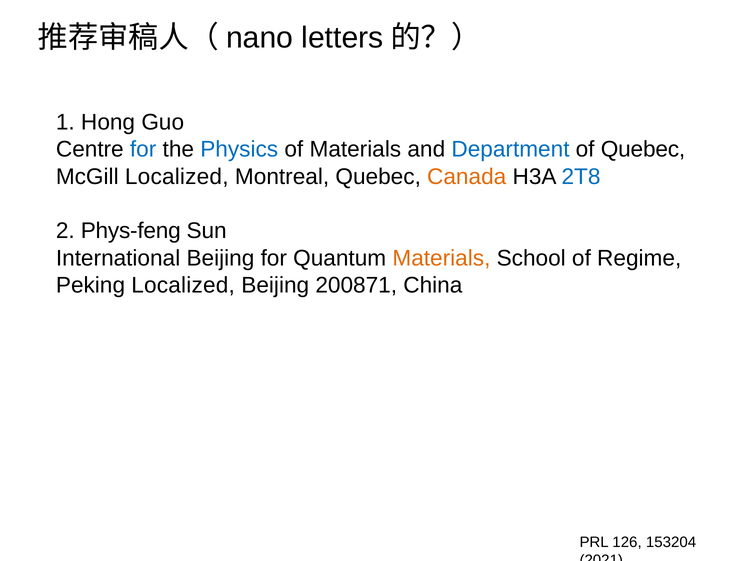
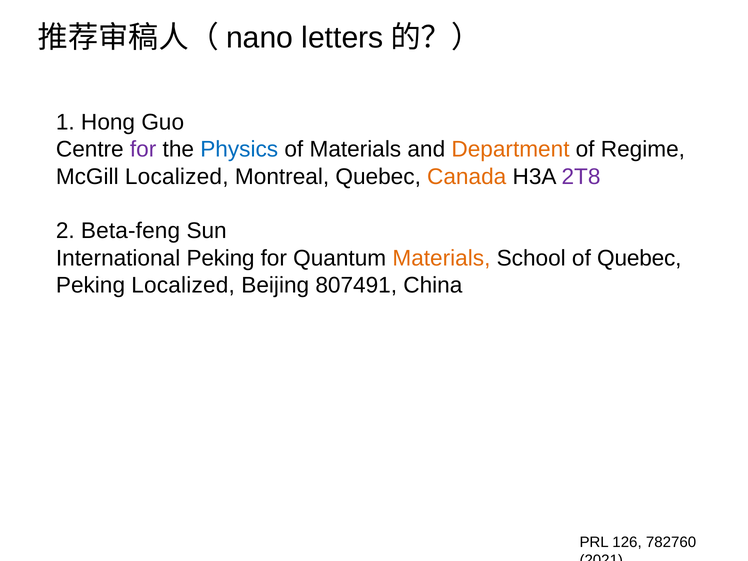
for at (143, 150) colour: blue -> purple
Department colour: blue -> orange
of Quebec: Quebec -> Regime
2T8 colour: blue -> purple
Phys-feng: Phys-feng -> Beta-feng
International Beijing: Beijing -> Peking
of Regime: Regime -> Quebec
200871: 200871 -> 807491
153204: 153204 -> 782760
